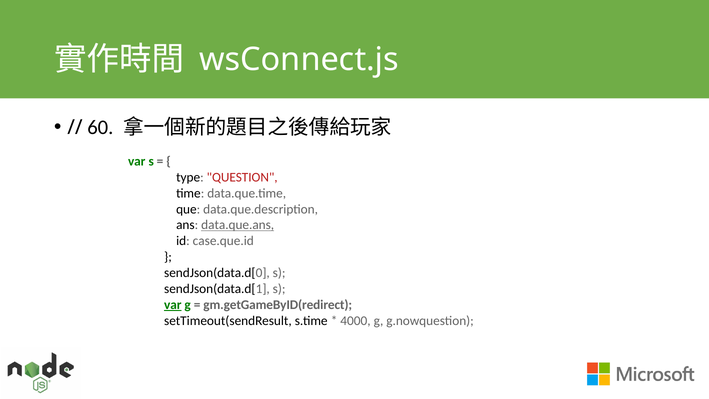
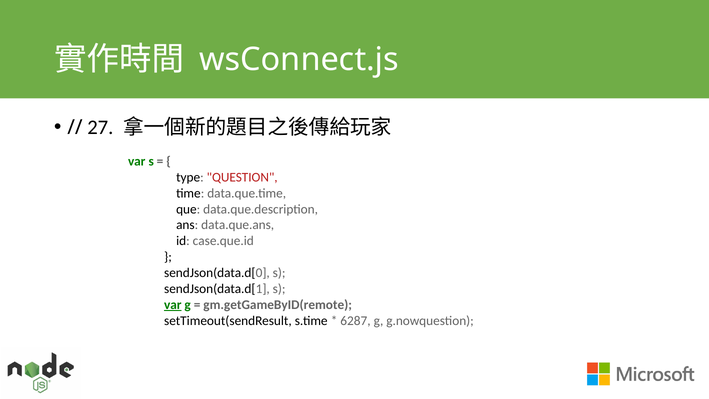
60: 60 -> 27
data.que.ans underline: present -> none
gm.getGameByID(redirect: gm.getGameByID(redirect -> gm.getGameByID(remote
4000: 4000 -> 6287
